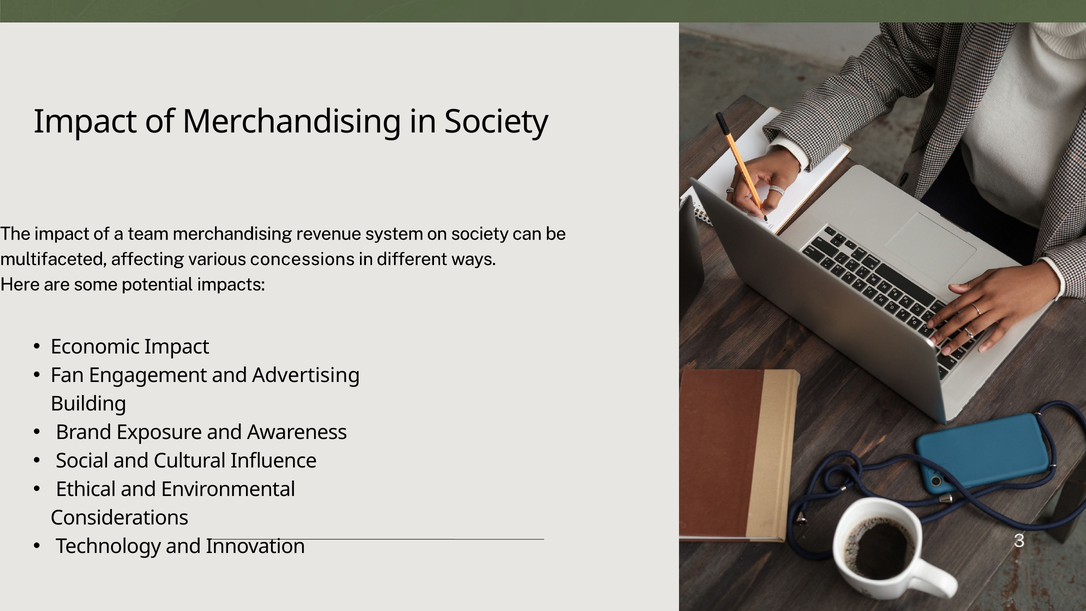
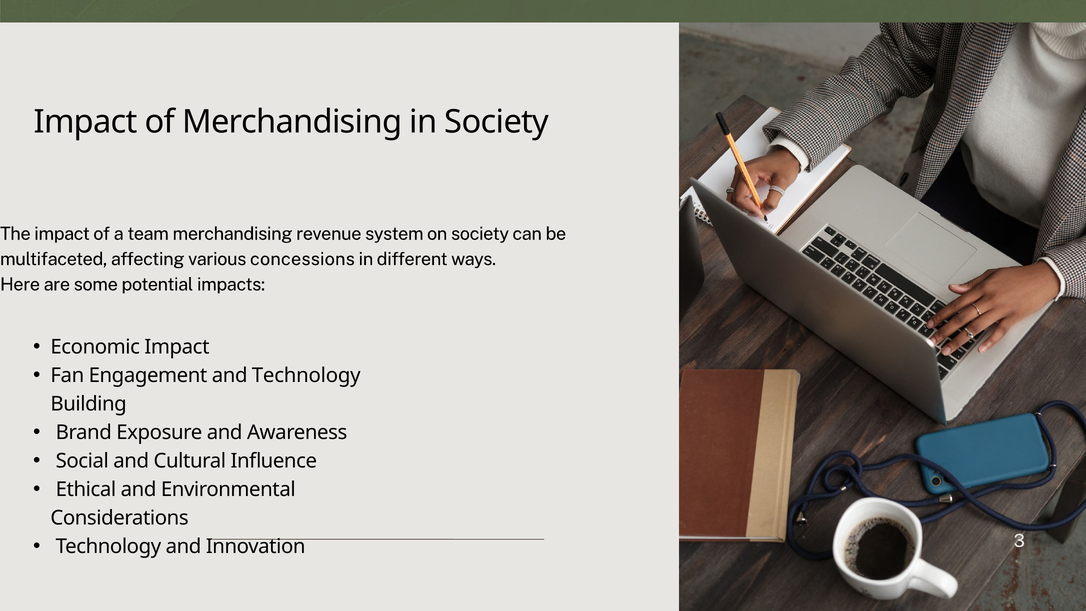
and Advertising: Advertising -> Technology
